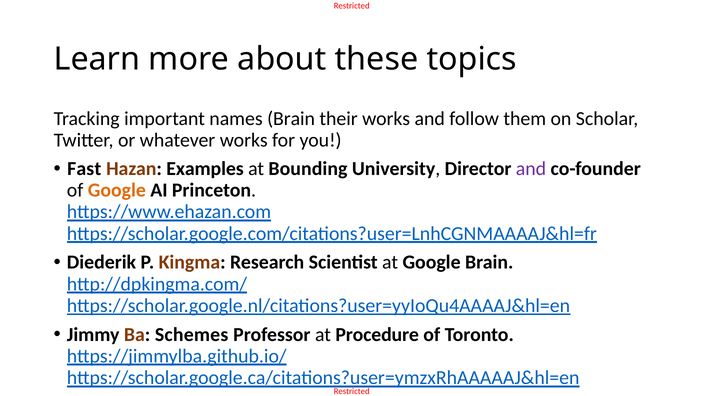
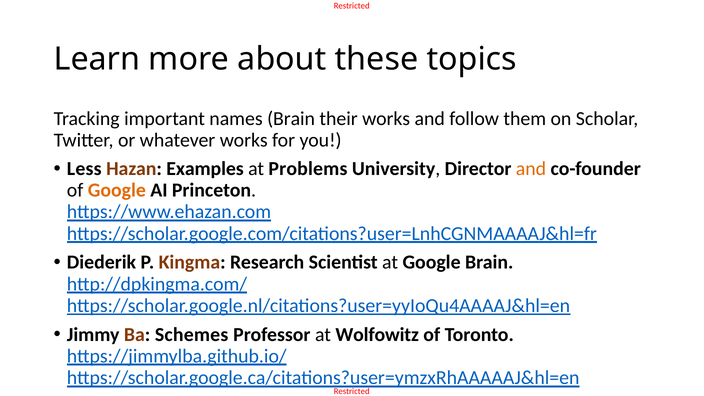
Fast: Fast -> Less
Bounding: Bounding -> Problems
and at (531, 169) colour: purple -> orange
Procedure: Procedure -> Wolfowitz
